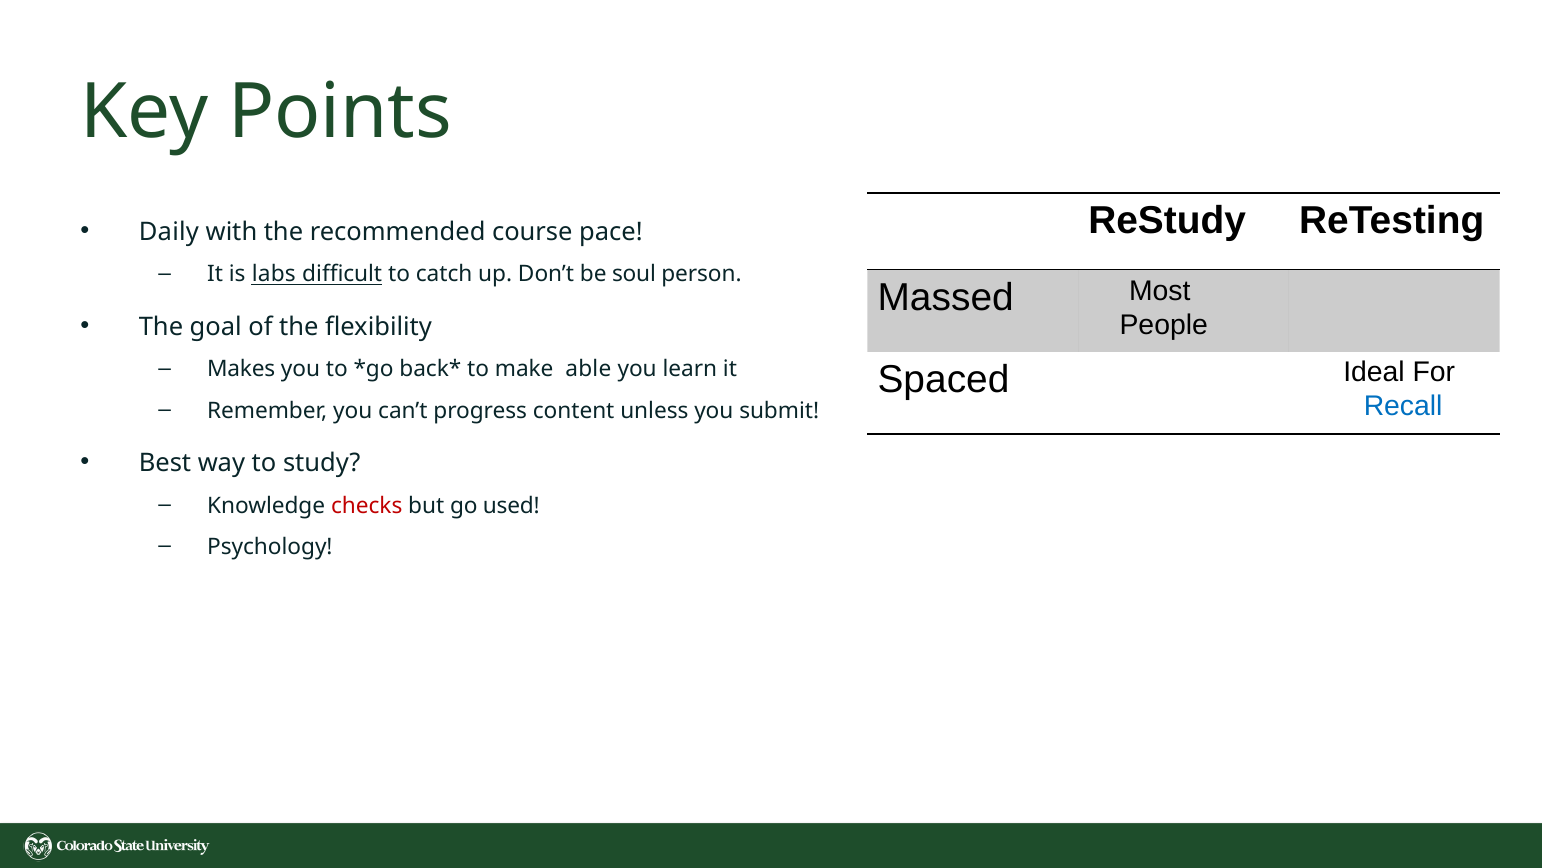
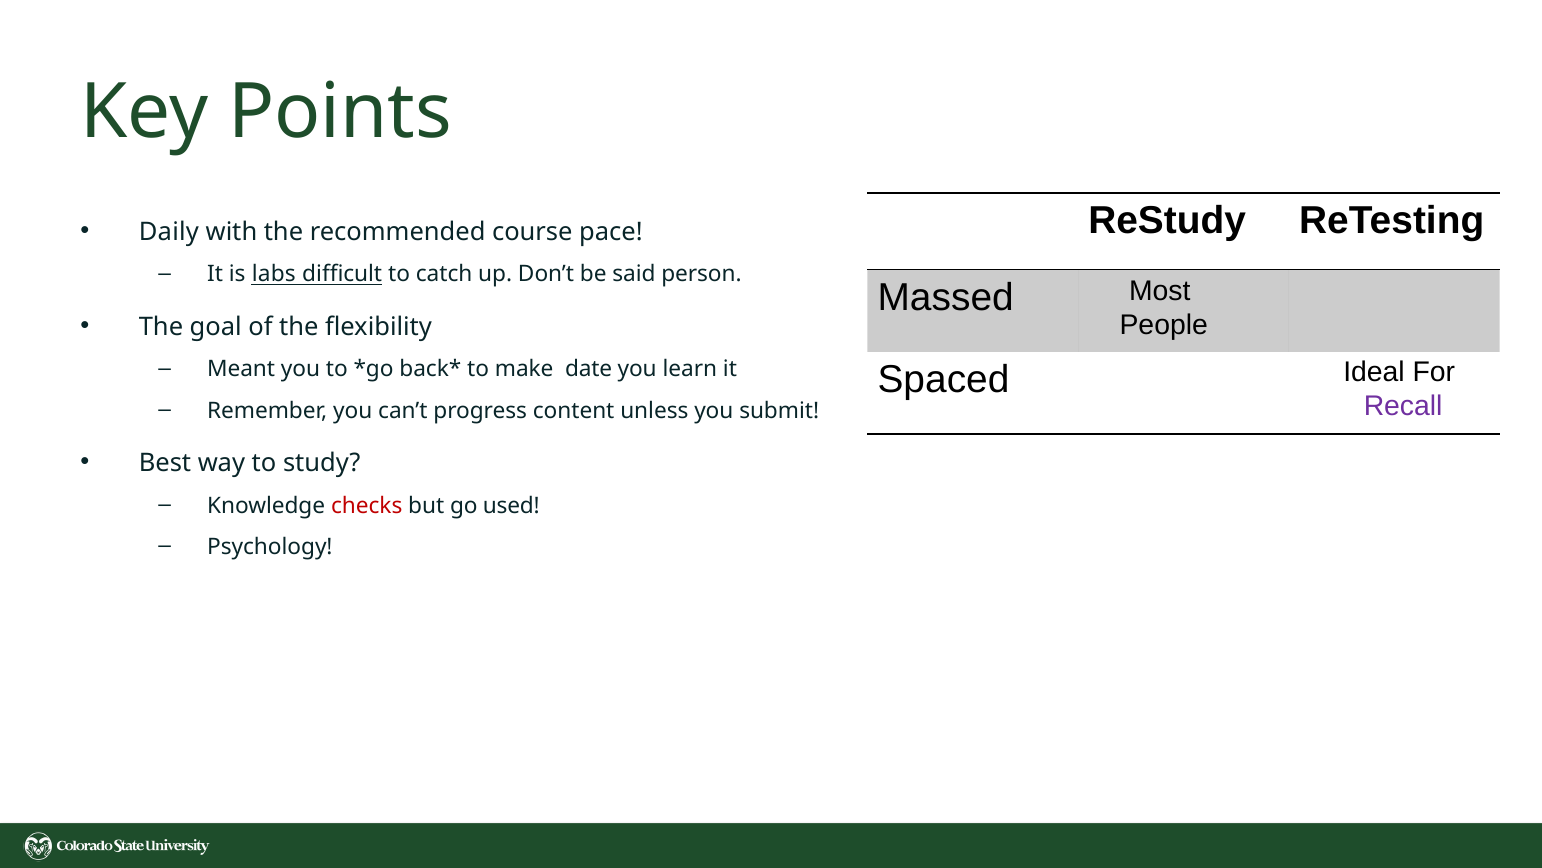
soul: soul -> said
Makes: Makes -> Meant
able: able -> date
Recall colour: blue -> purple
